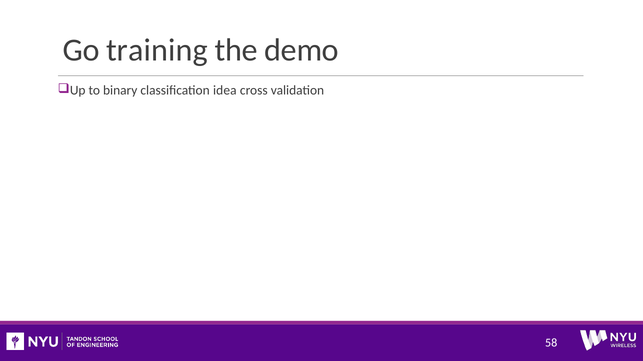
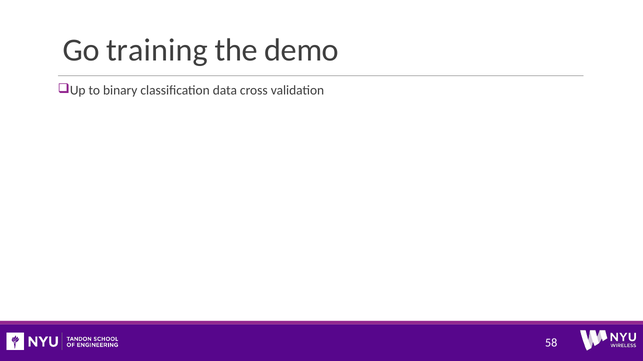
idea: idea -> data
